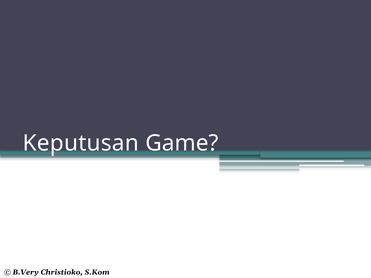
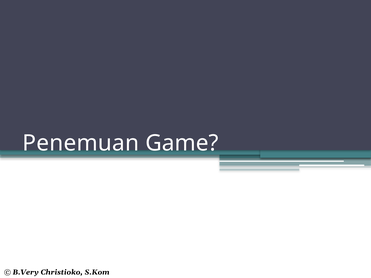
Keputusan: Keputusan -> Penemuan
